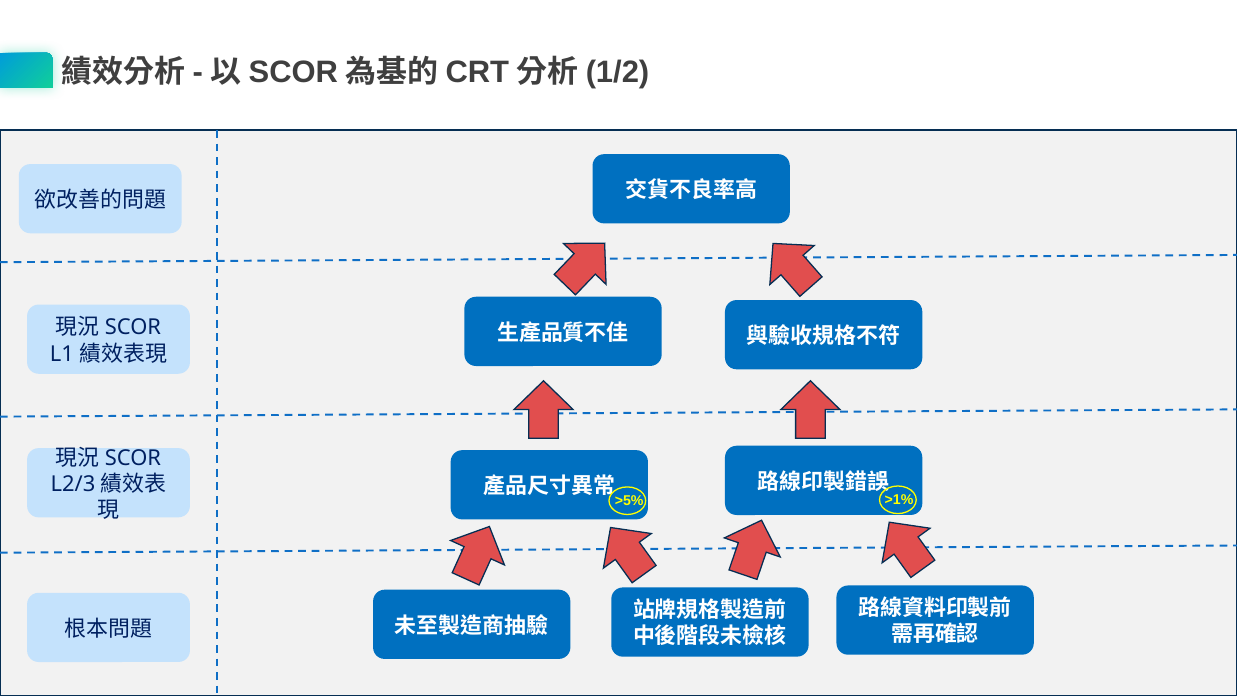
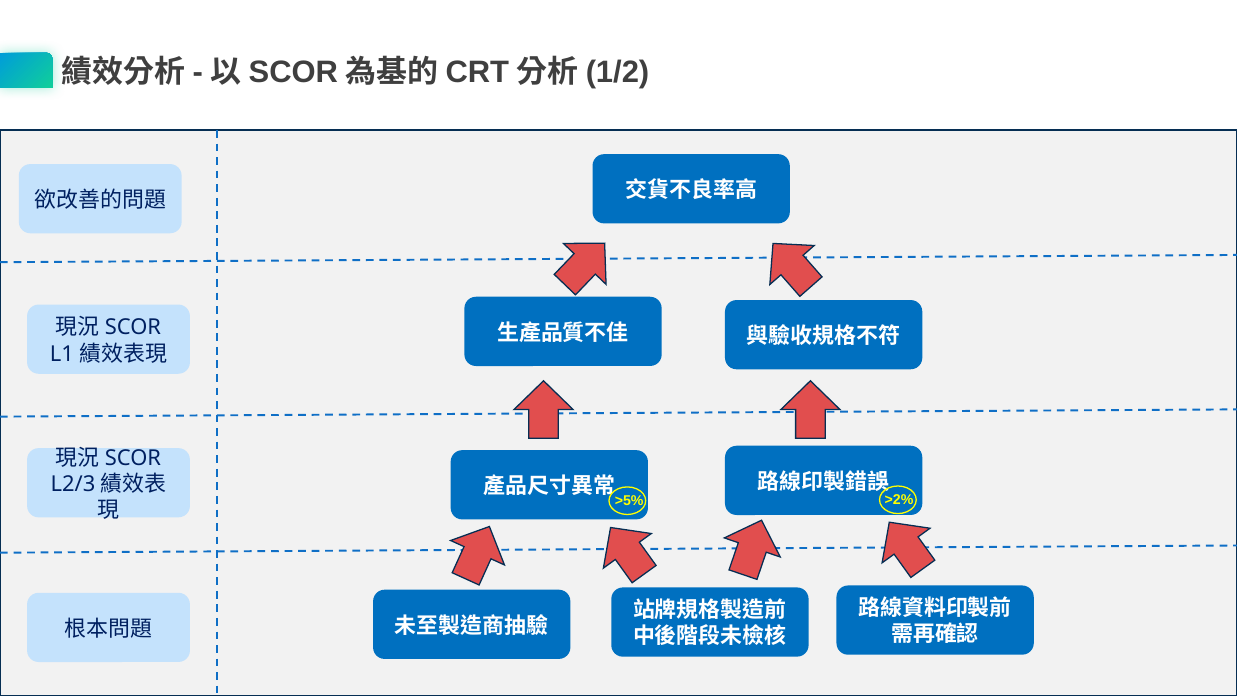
>1%: >1% -> >2%
